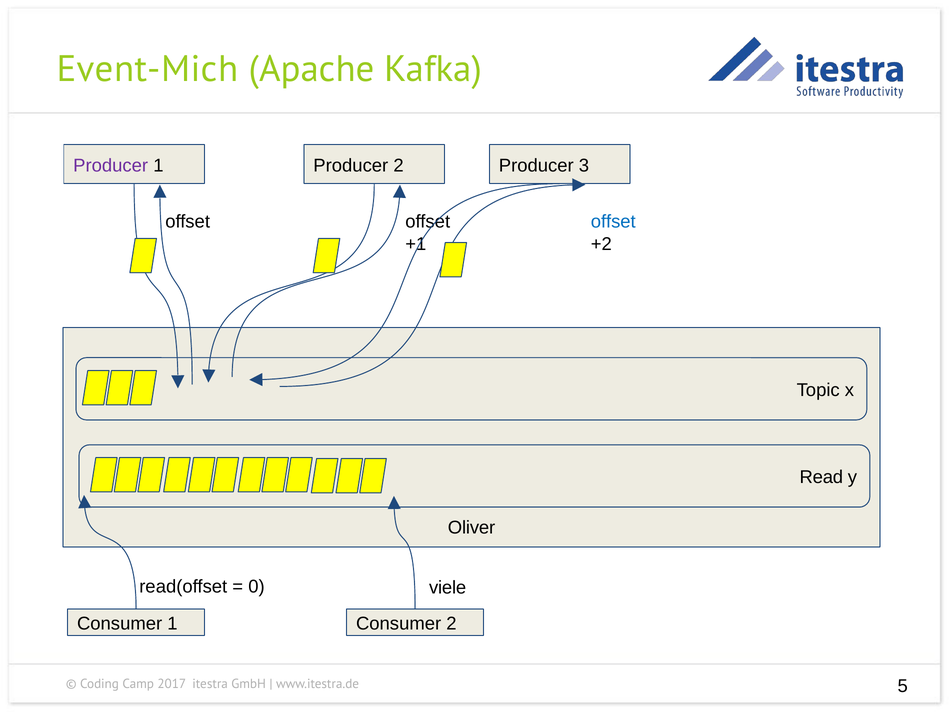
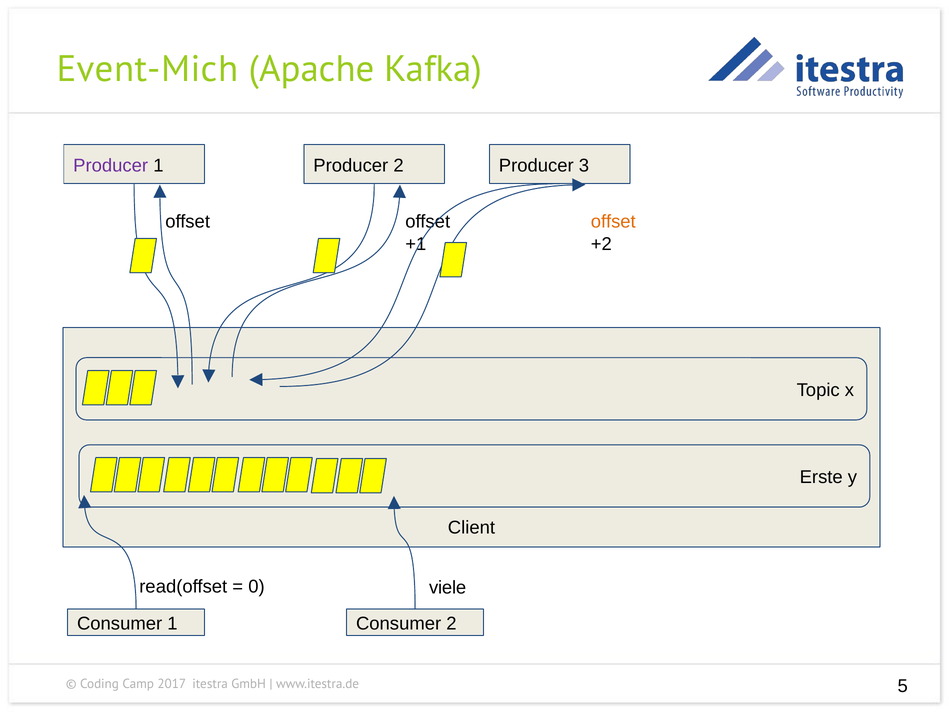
offset at (613, 222) colour: blue -> orange
Read: Read -> Erste
Oliver: Oliver -> Client
